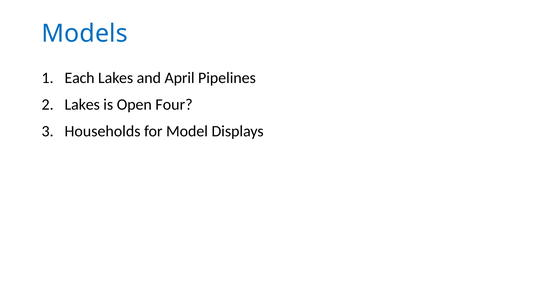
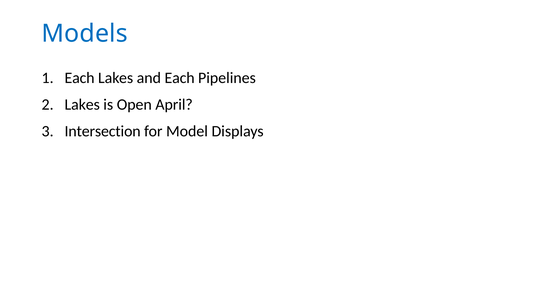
and April: April -> Each
Four: Four -> April
Households: Households -> Intersection
